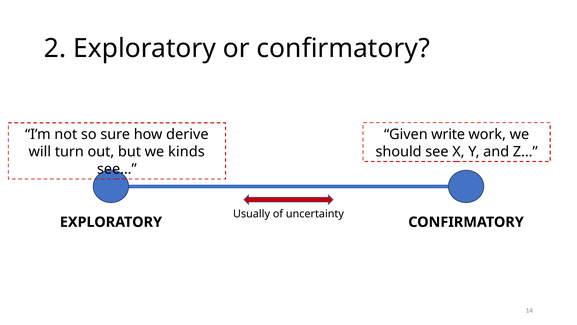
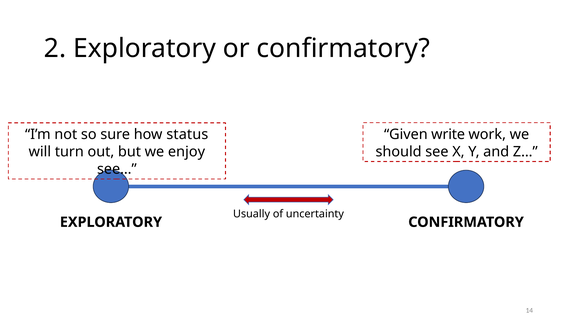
derive: derive -> status
kinds: kinds -> enjoy
